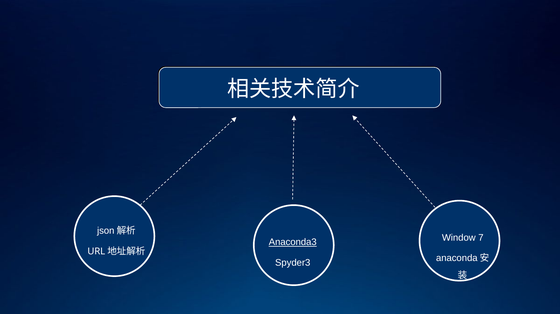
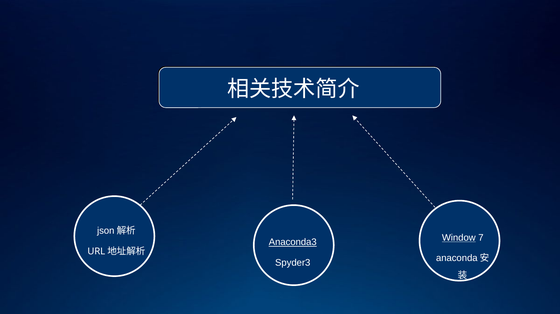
Window underline: none -> present
